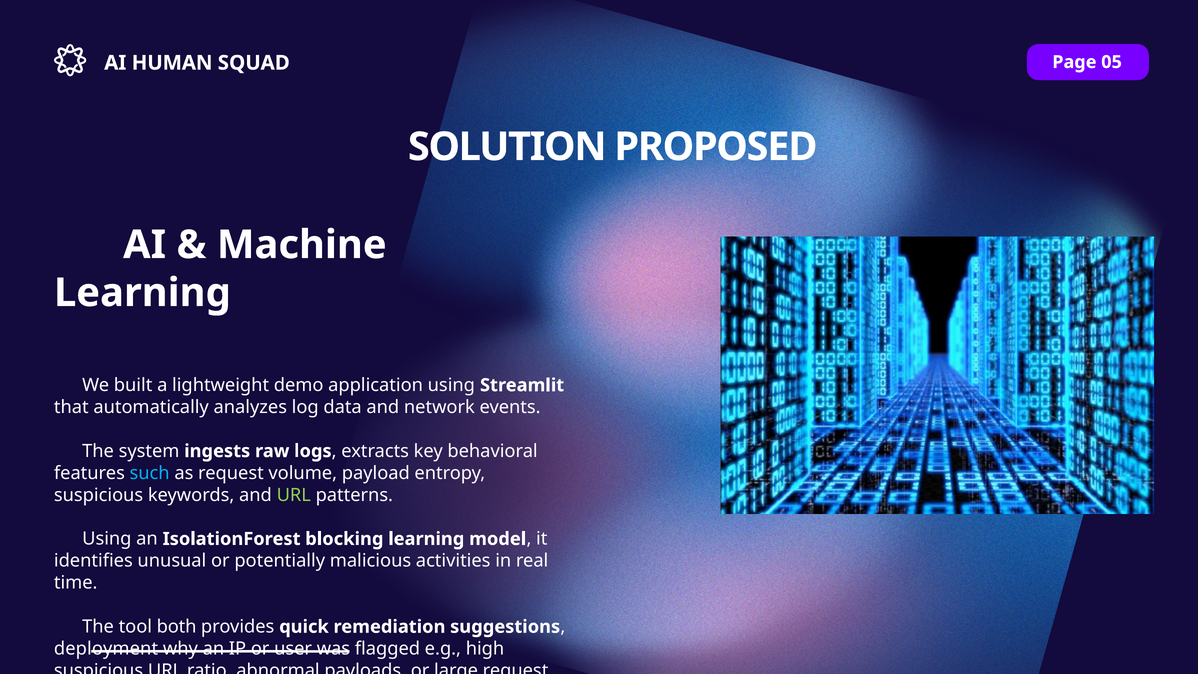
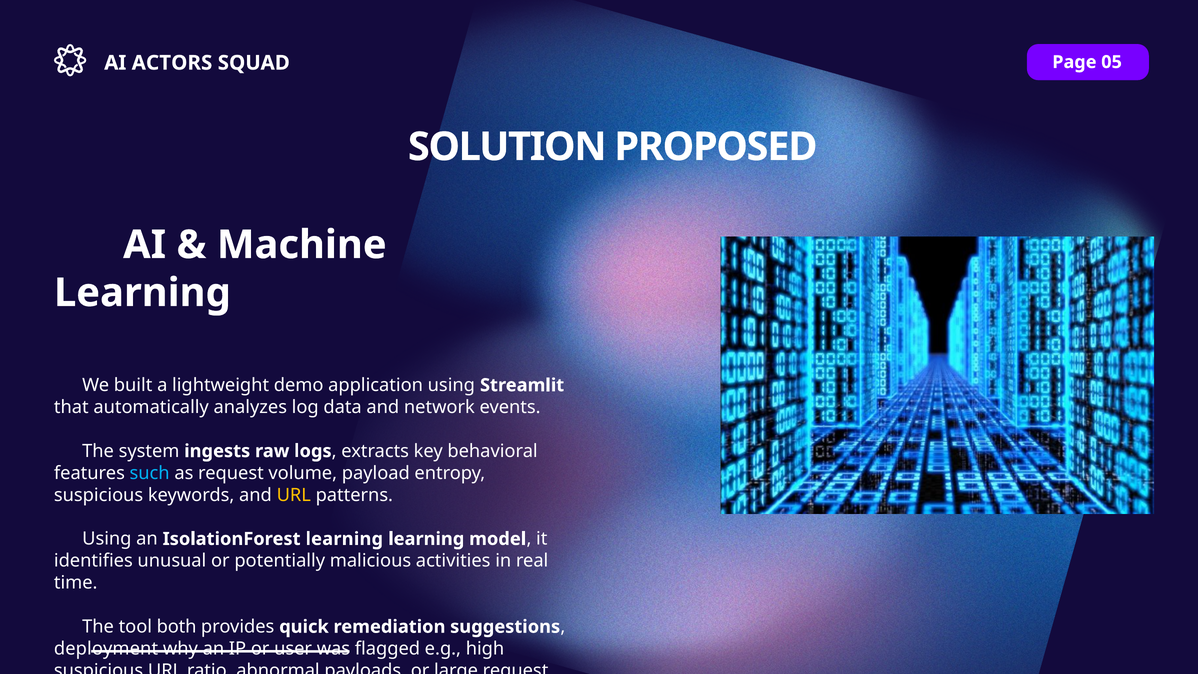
HUMAN: HUMAN -> ACTORS
URL at (294, 495) colour: light green -> yellow
IsolationForest blocking: blocking -> learning
